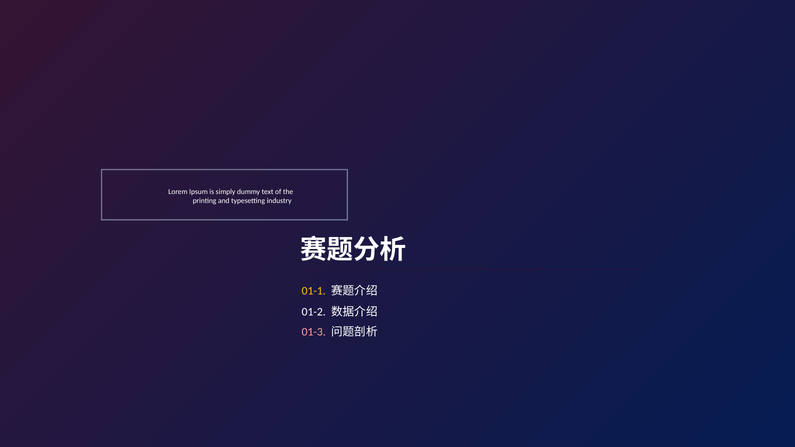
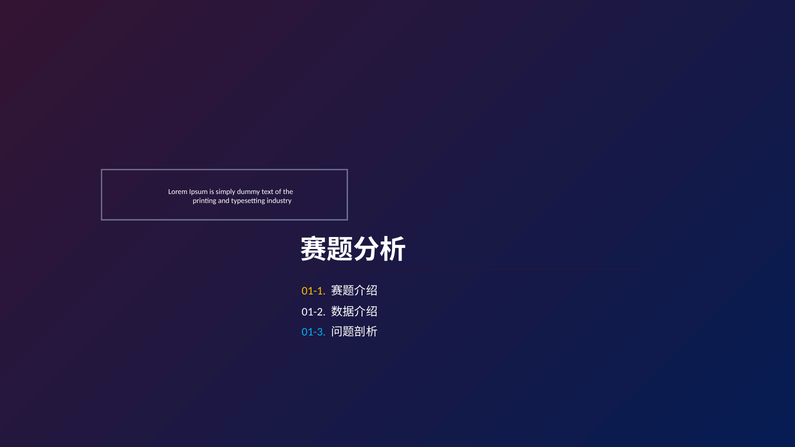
01-3 colour: pink -> light blue
